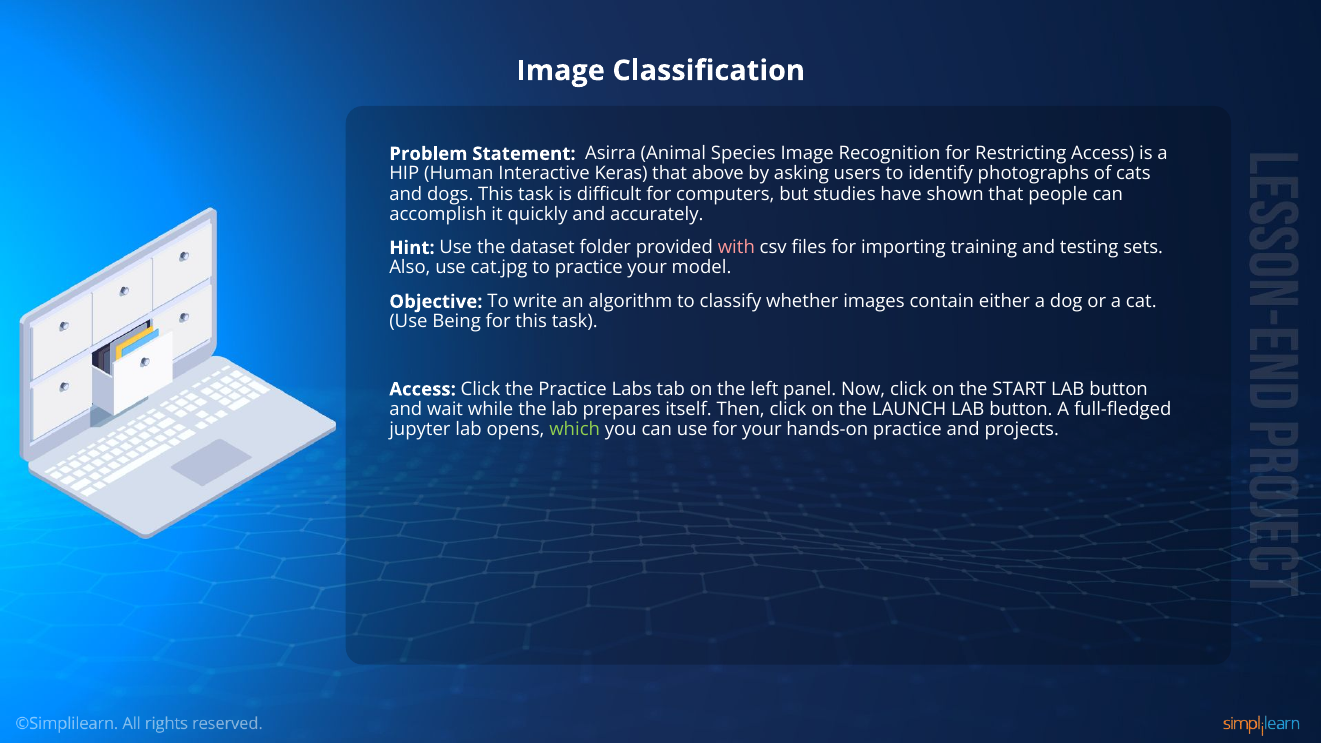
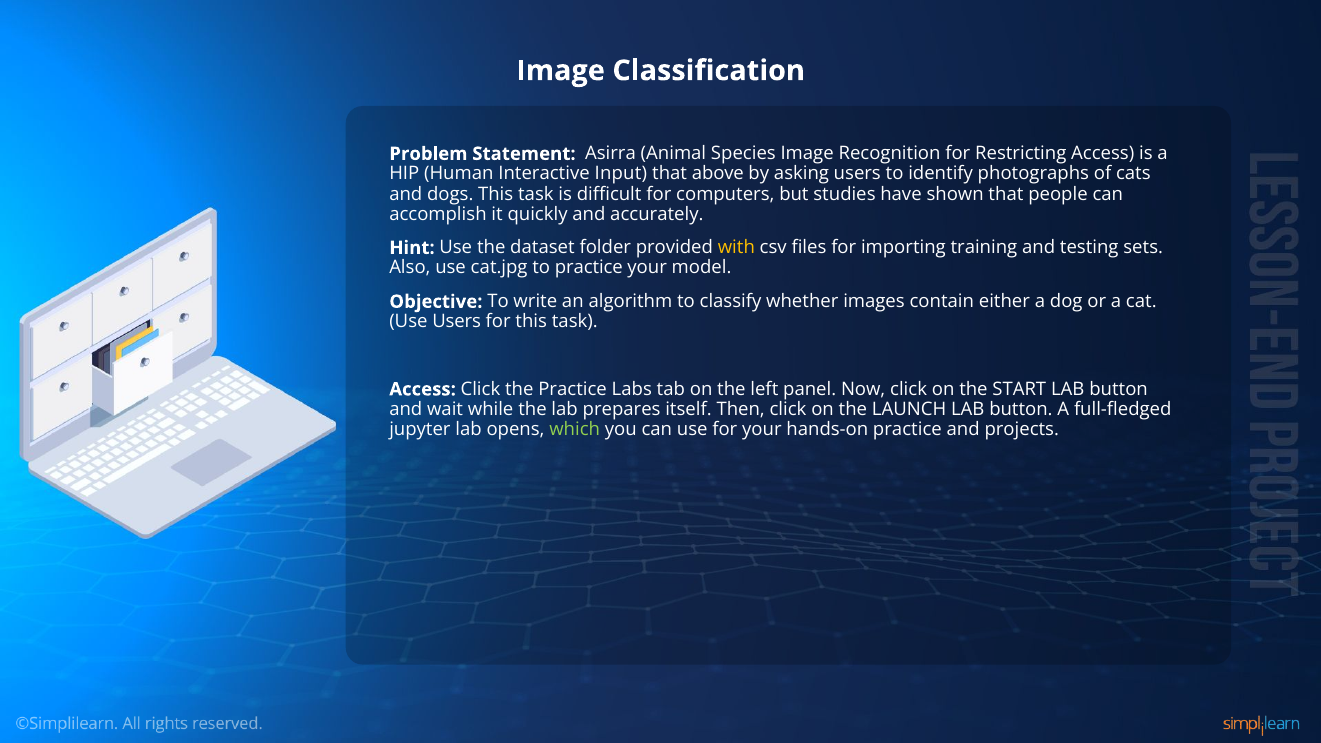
Keras: Keras -> Input
with colour: pink -> yellow
Use Being: Being -> Users
